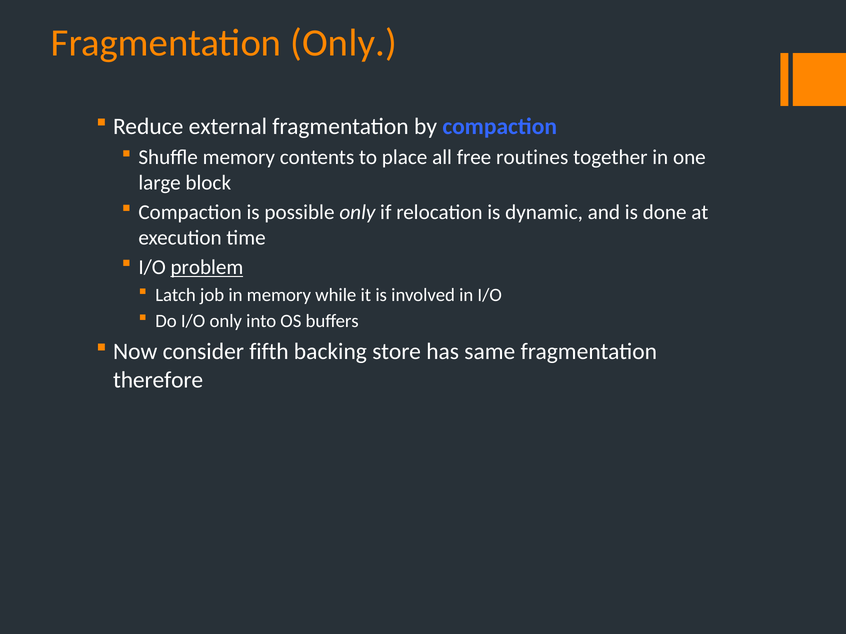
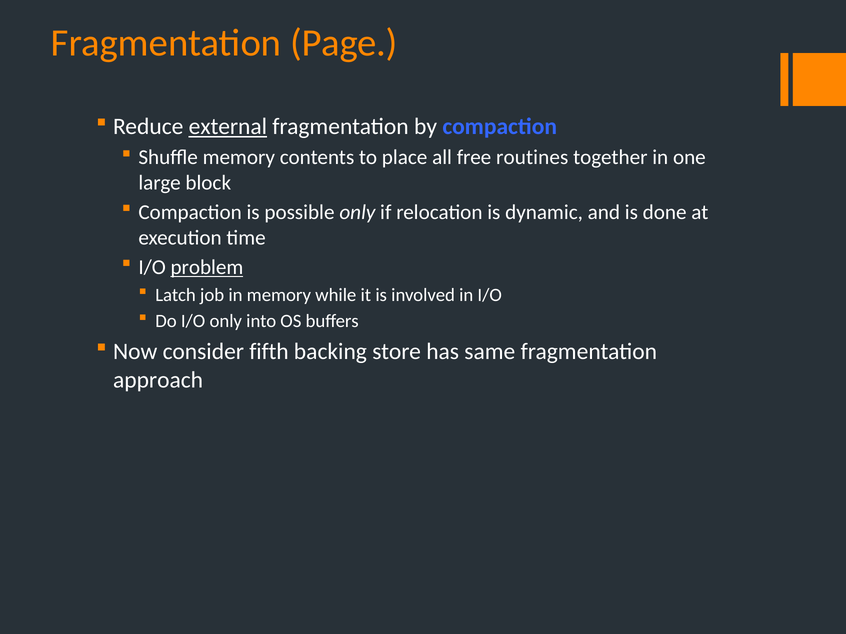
Fragmentation Only: Only -> Page
external underline: none -> present
therefore: therefore -> approach
